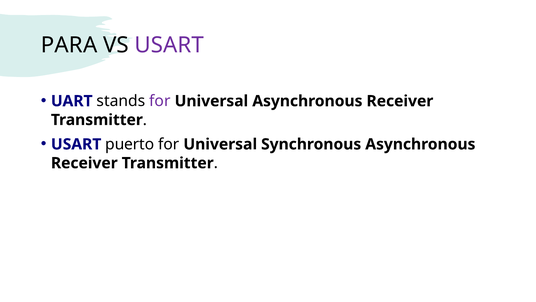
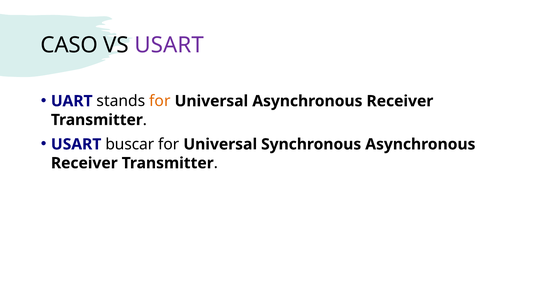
PARA: PARA -> CASO
for at (160, 101) colour: purple -> orange
puerto: puerto -> buscar
